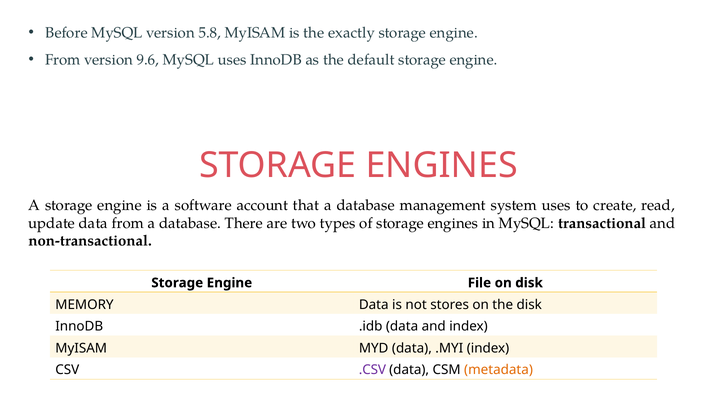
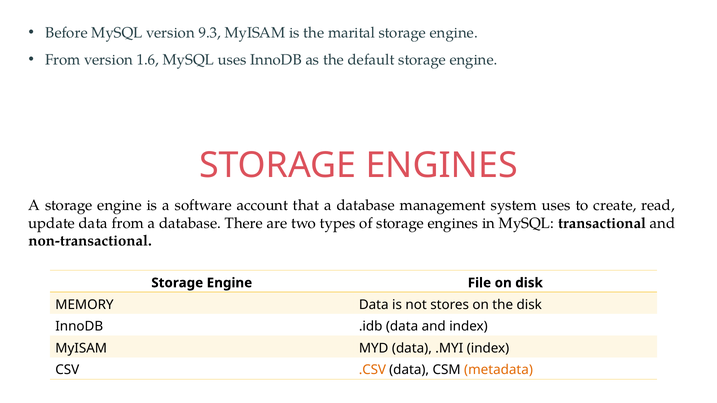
5.8: 5.8 -> 9.3
exactly: exactly -> marital
9.6: 9.6 -> 1.6
.CSV colour: purple -> orange
